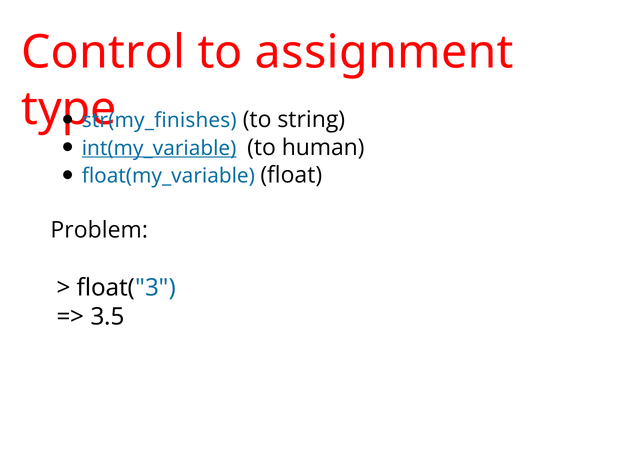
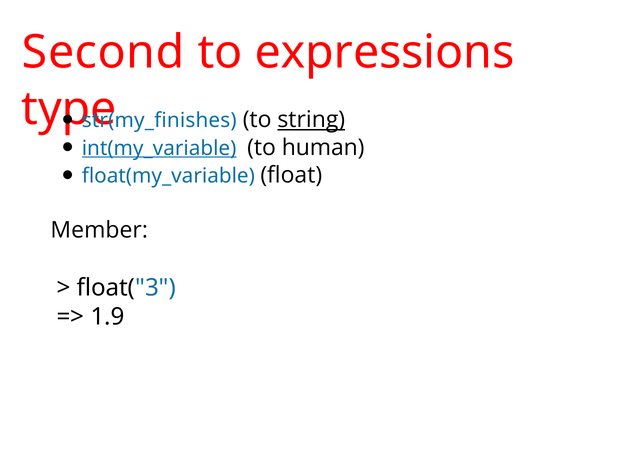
Control: Control -> Second
assignment: assignment -> expressions
string underline: none -> present
Problem: Problem -> Member
3.5: 3.5 -> 1.9
